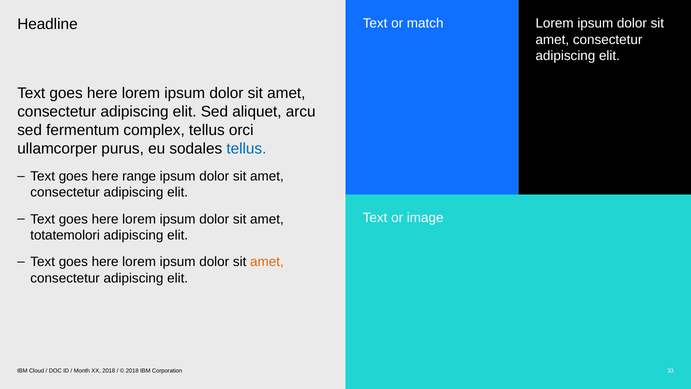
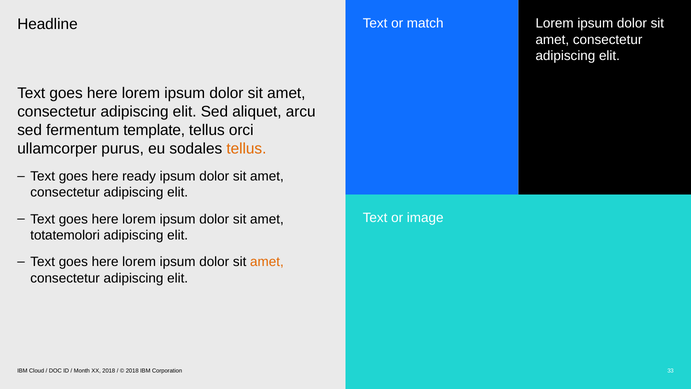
complex: complex -> template
tellus at (246, 148) colour: blue -> orange
range: range -> ready
